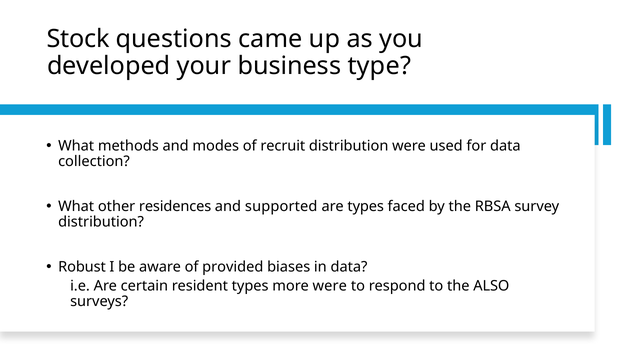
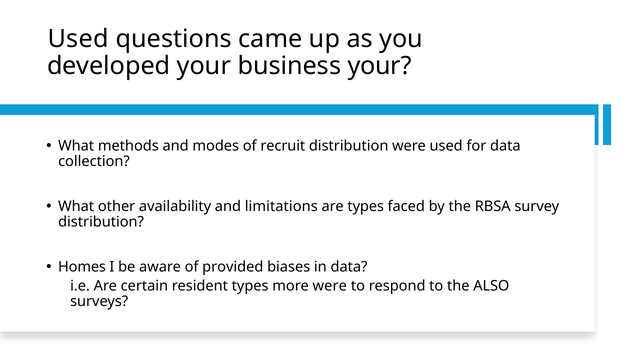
Stock at (78, 39): Stock -> Used
business type: type -> your
residences: residences -> availability
supported: supported -> limitations
Robust: Robust -> Homes
